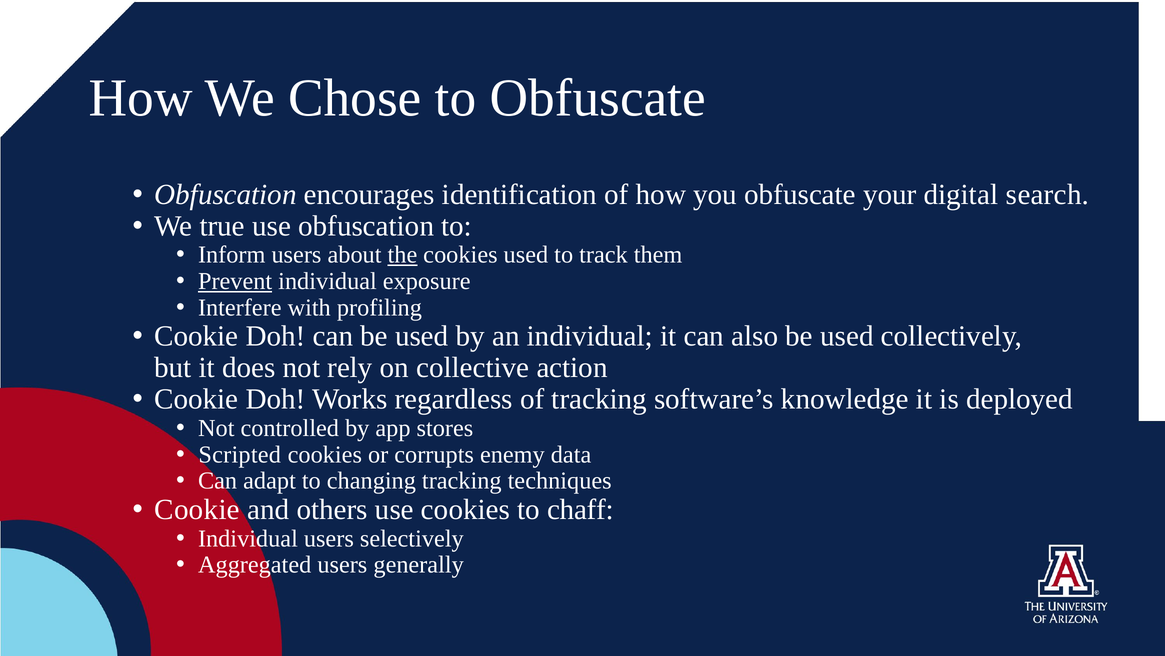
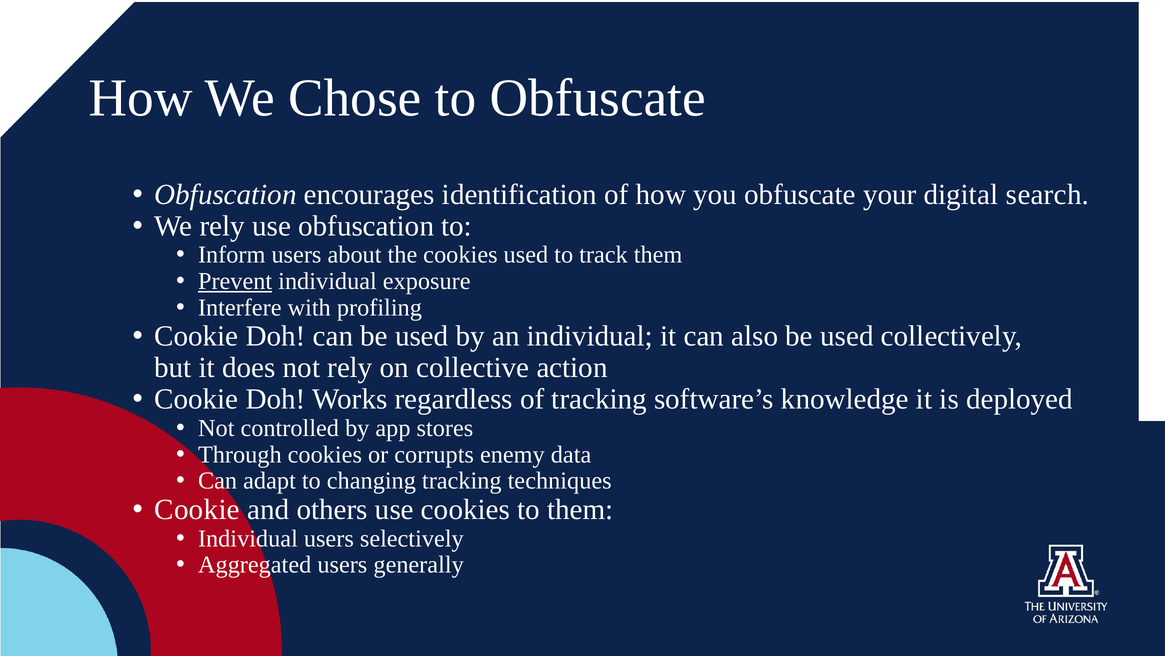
We true: true -> rely
the underline: present -> none
Scripted: Scripted -> Through
to chaff: chaff -> them
